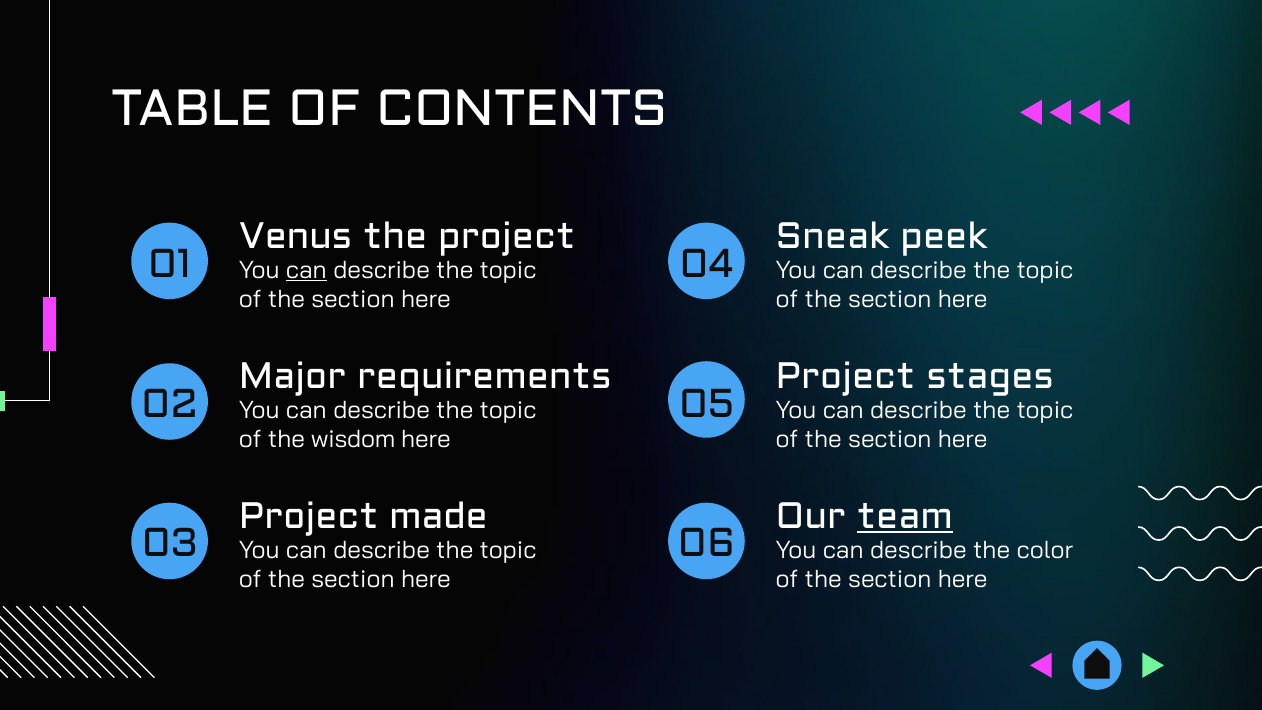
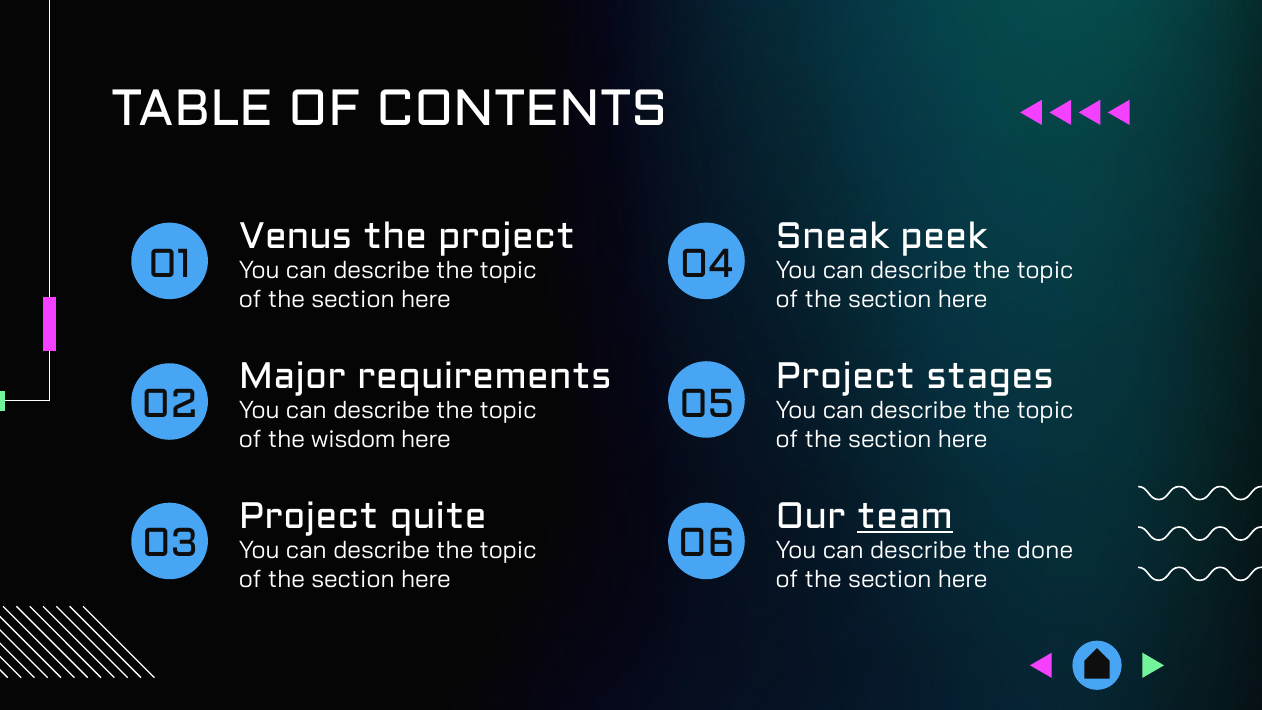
can at (306, 270) underline: present -> none
made: made -> quite
color: color -> done
